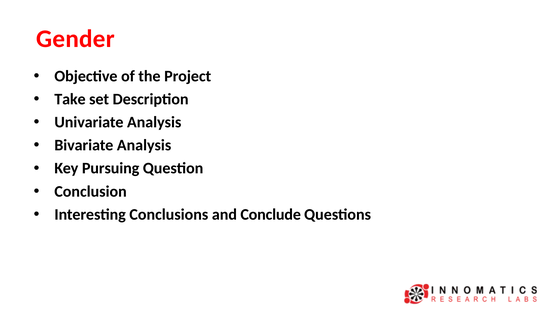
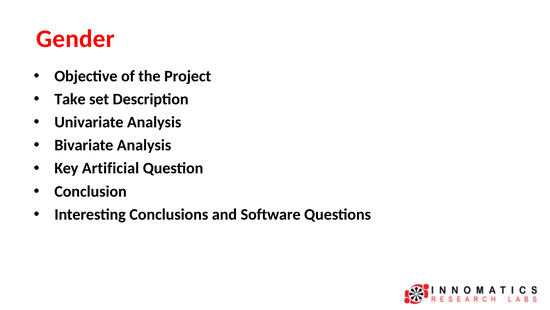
Pursuing: Pursuing -> Artificial
Conclude: Conclude -> Software
